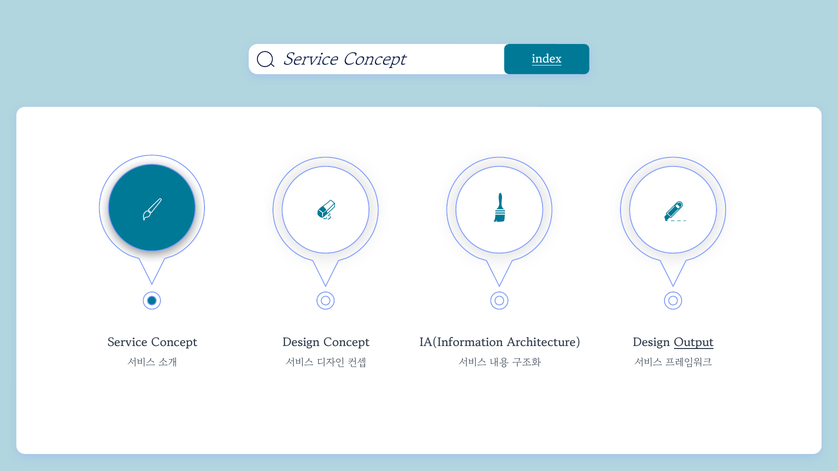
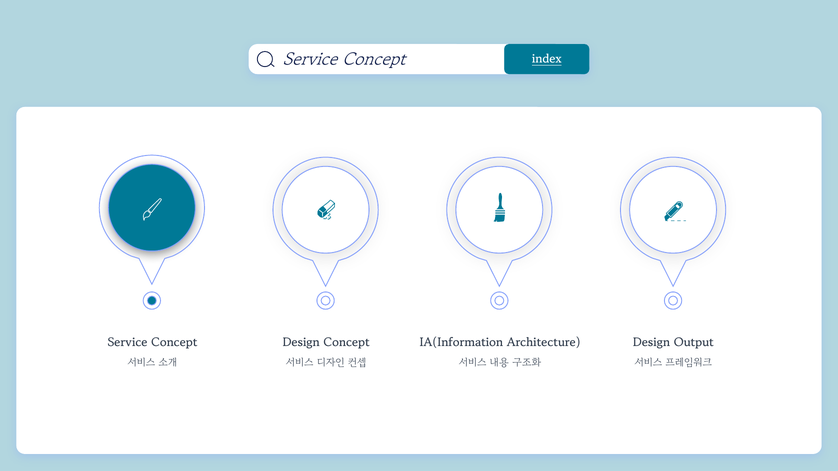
Output underline: present -> none
